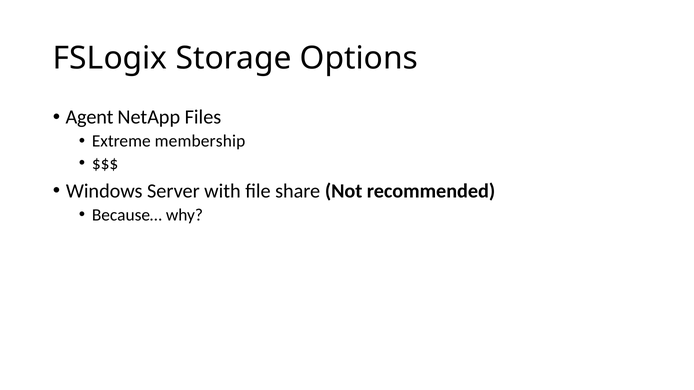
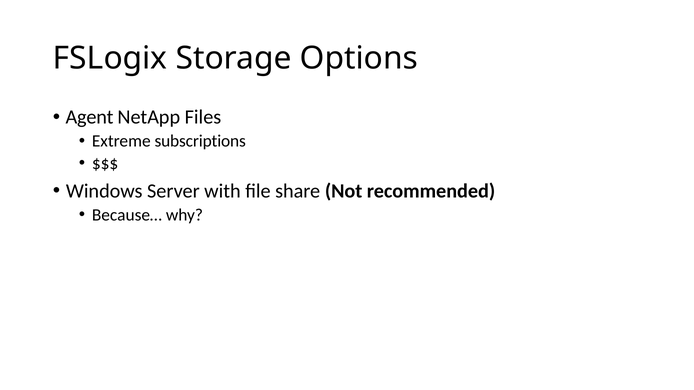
membership: membership -> subscriptions
